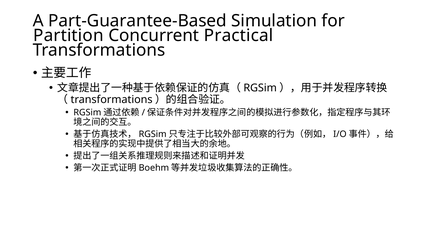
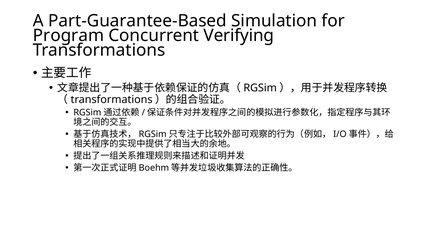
Partition: Partition -> Program
Practical: Practical -> Verifying
